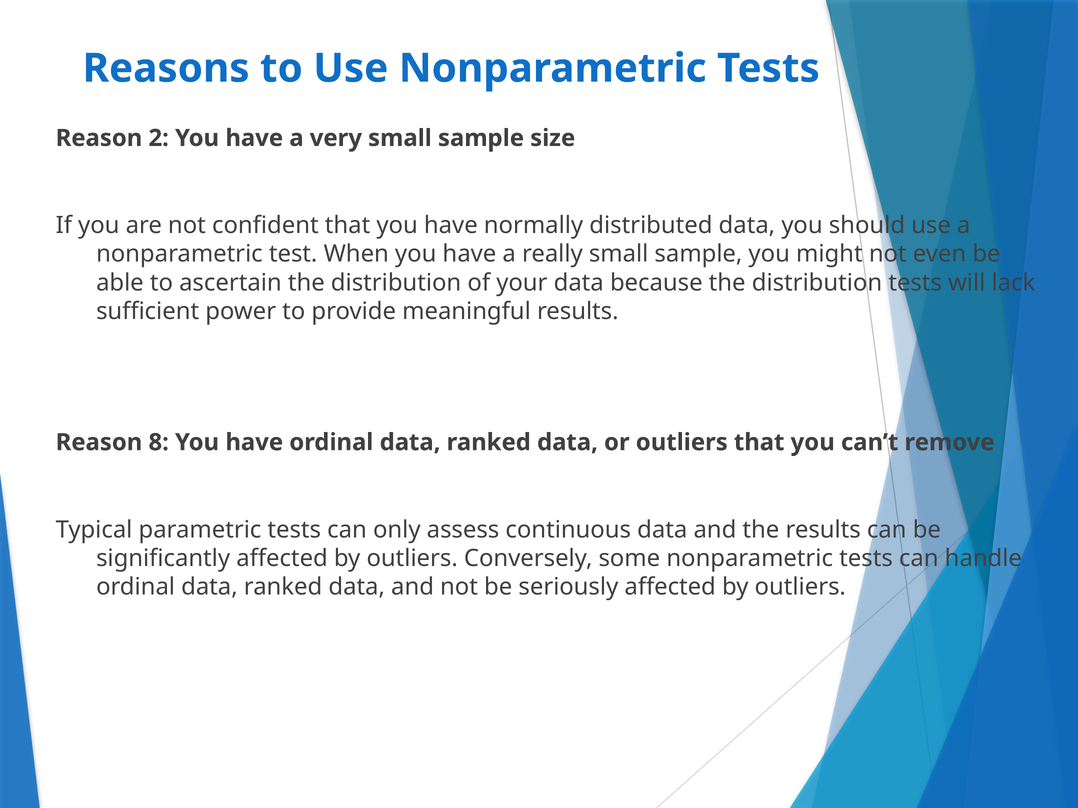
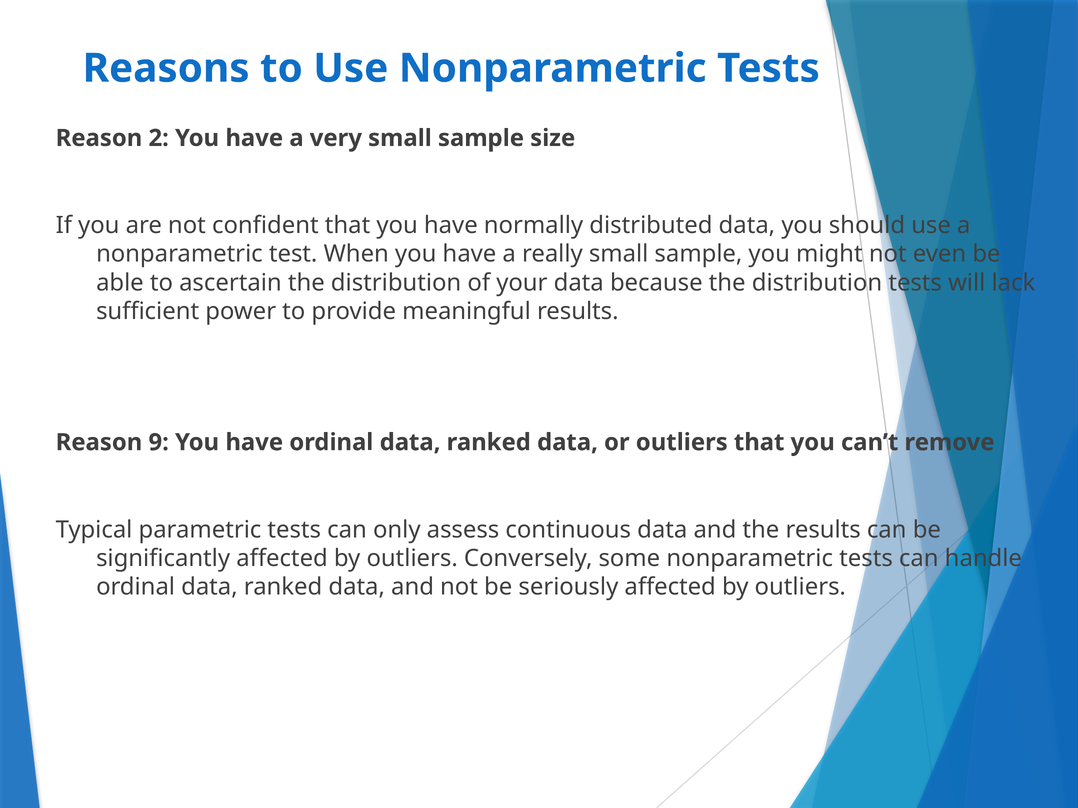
8: 8 -> 9
